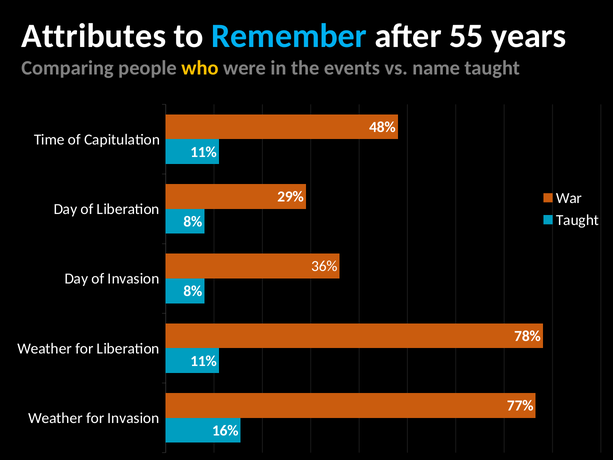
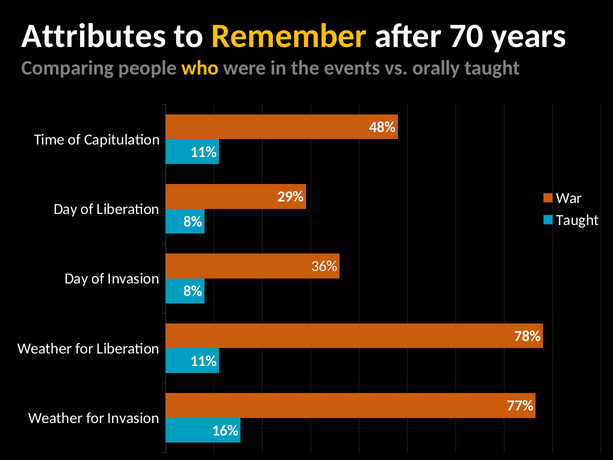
Remember colour: light blue -> yellow
55: 55 -> 70
name: name -> orally
